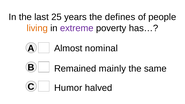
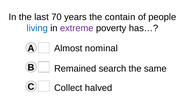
25: 25 -> 70
defines: defines -> contain
living colour: orange -> blue
mainly: mainly -> search
Humor: Humor -> Collect
